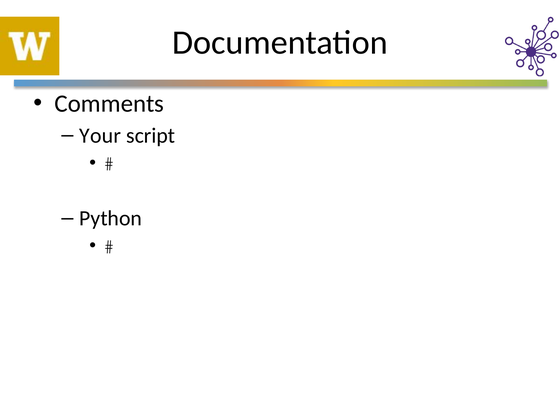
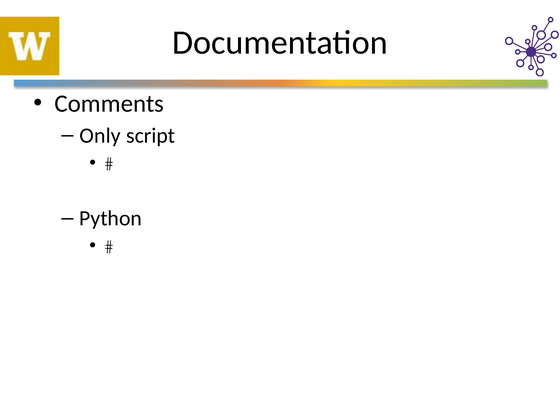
Your: Your -> Only
